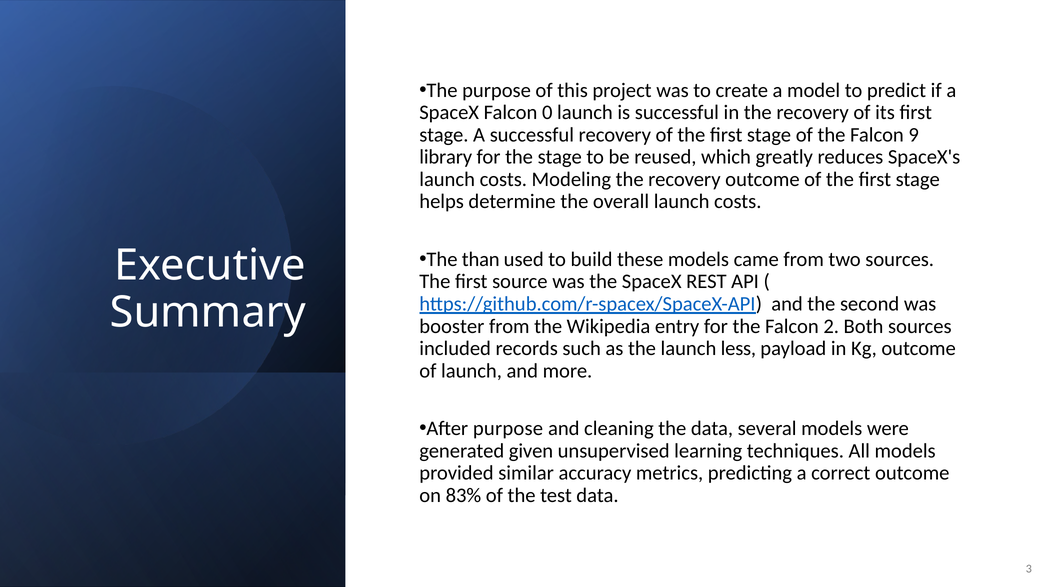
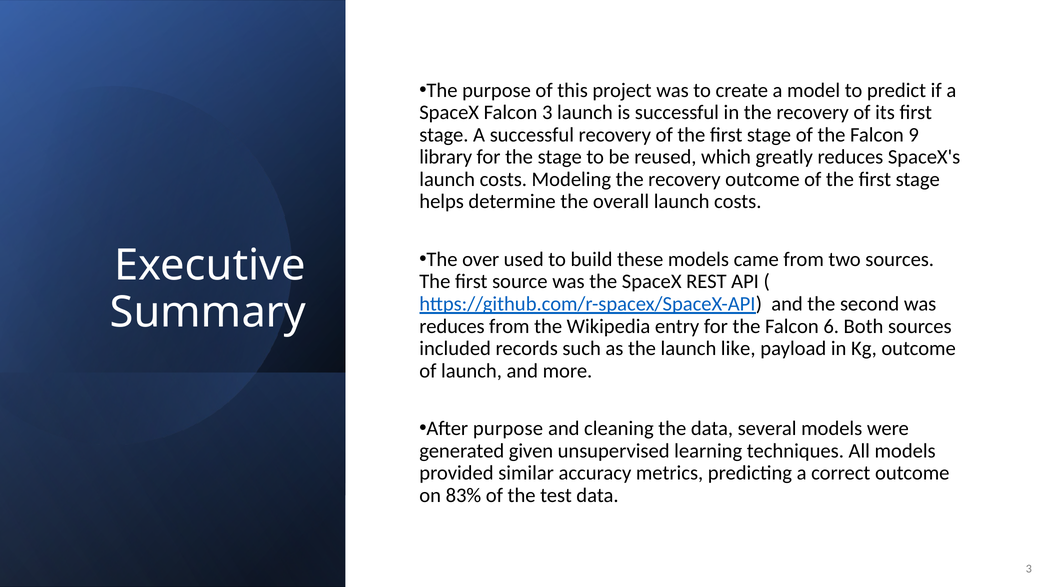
Falcon 0: 0 -> 3
than: than -> over
booster at (452, 326): booster -> reduces
2: 2 -> 6
less: less -> like
